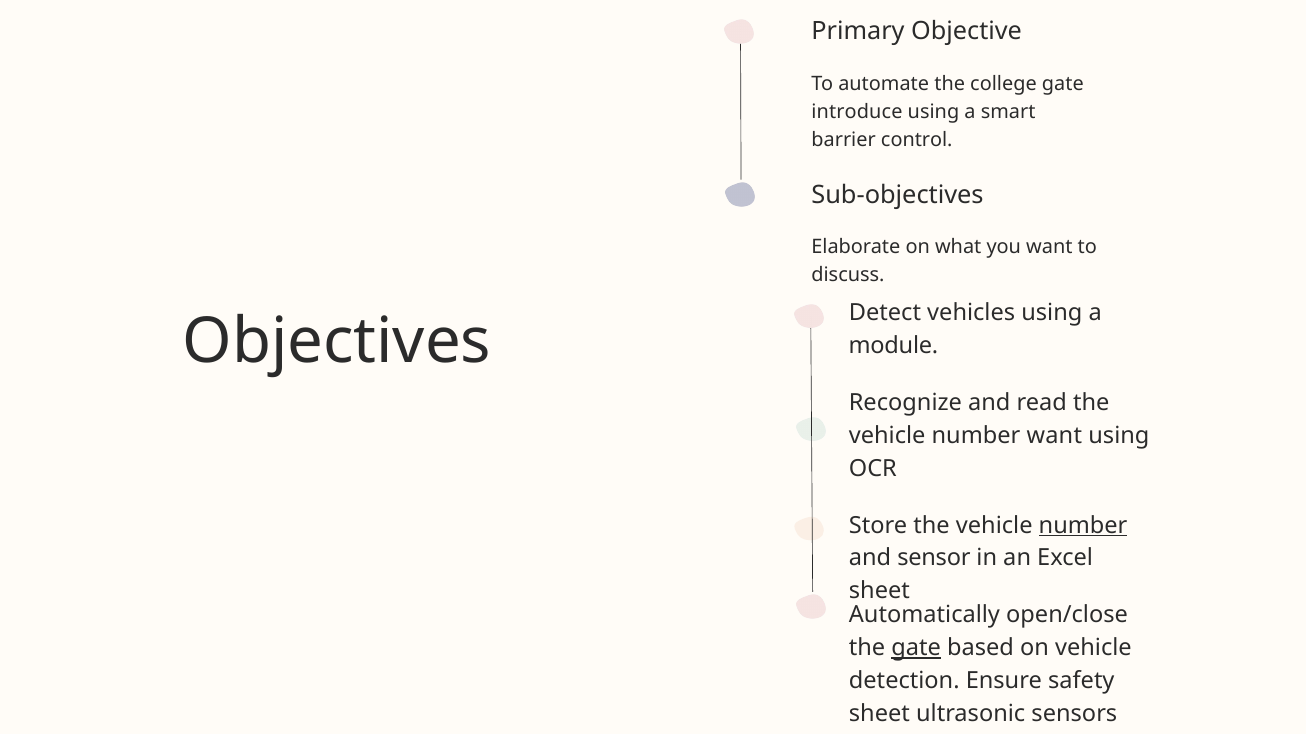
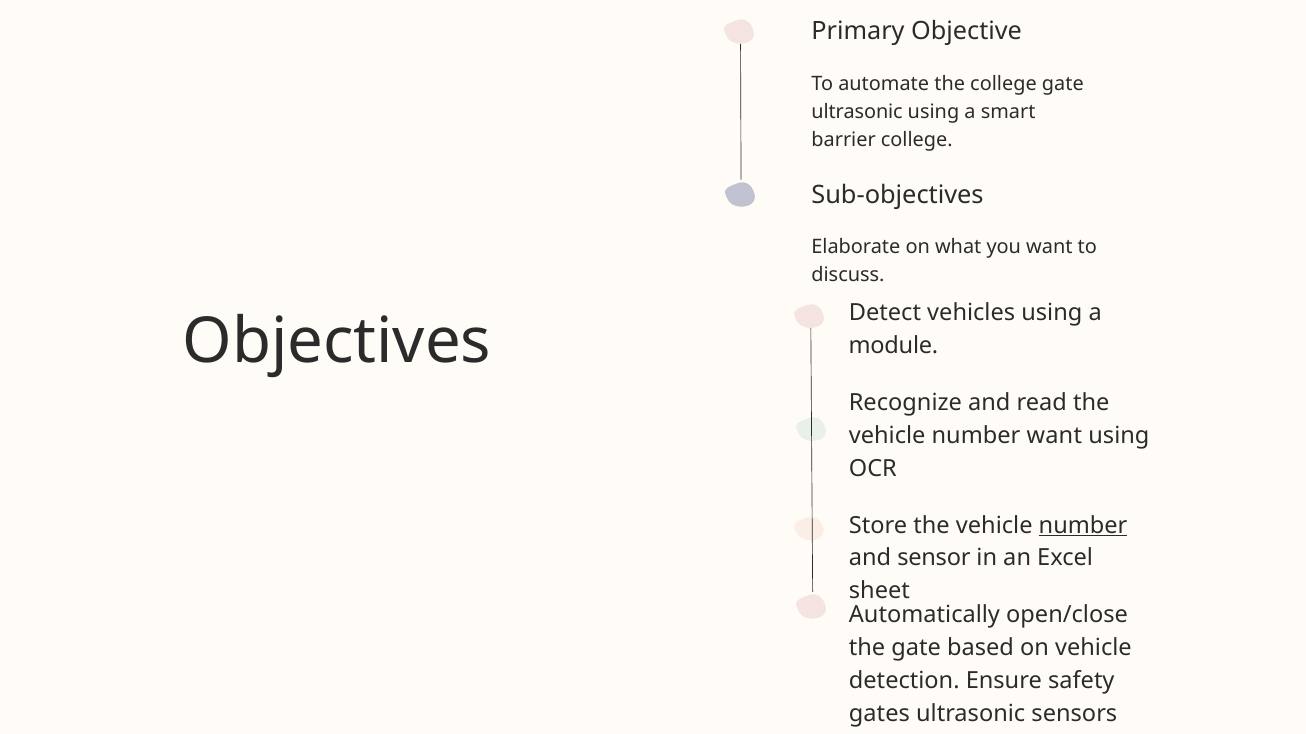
introduce at (857, 112): introduce -> ultrasonic
barrier control: control -> college
gate at (916, 649) underline: present -> none
sheet at (879, 715): sheet -> gates
